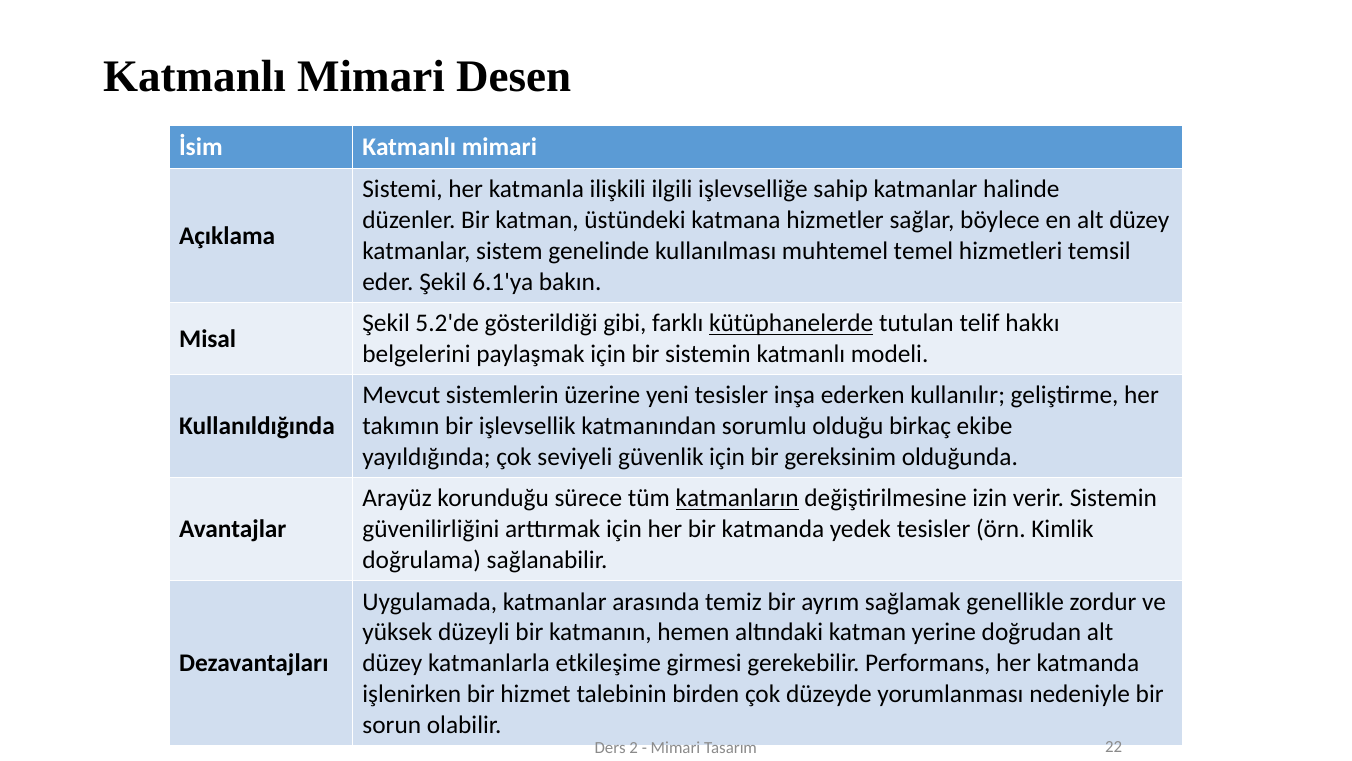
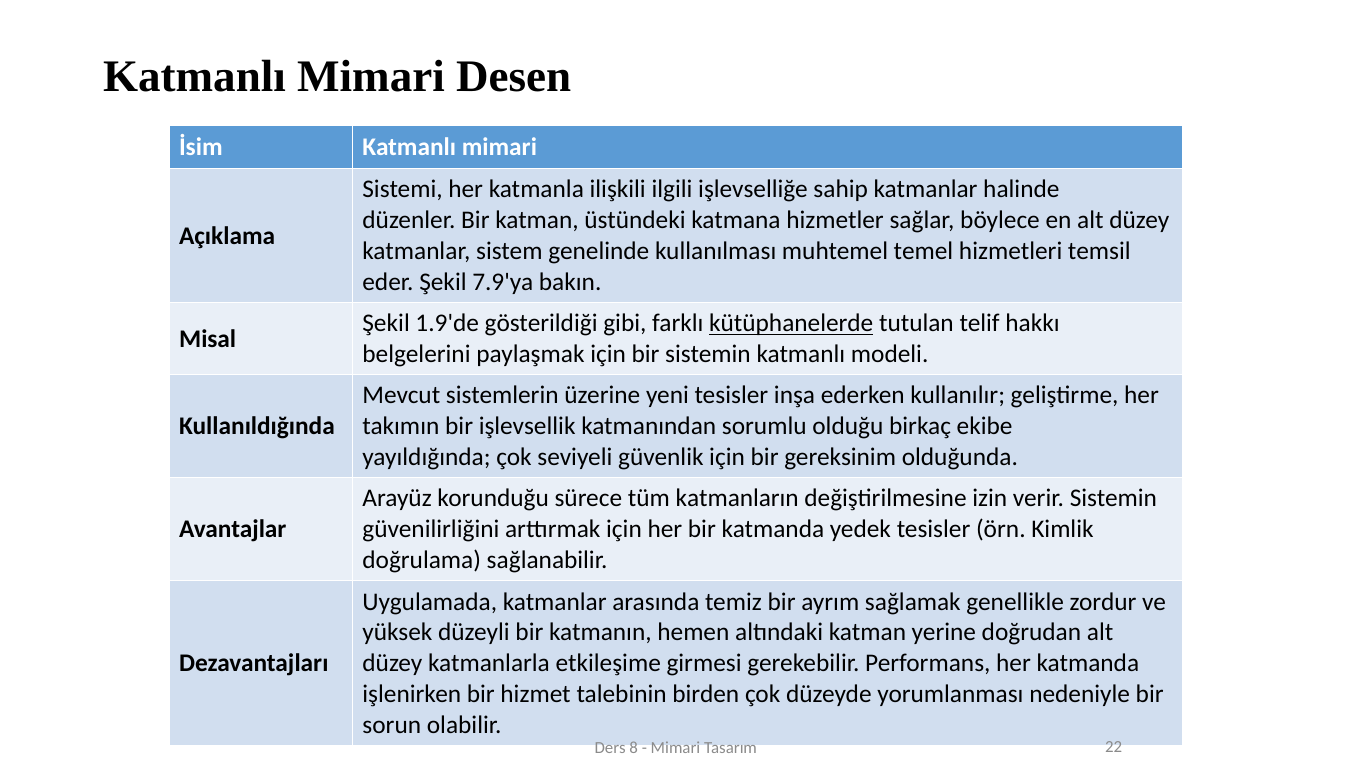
6.1'ya: 6.1'ya -> 7.9'ya
5.2'de: 5.2'de -> 1.9'de
katmanların underline: present -> none
2: 2 -> 8
